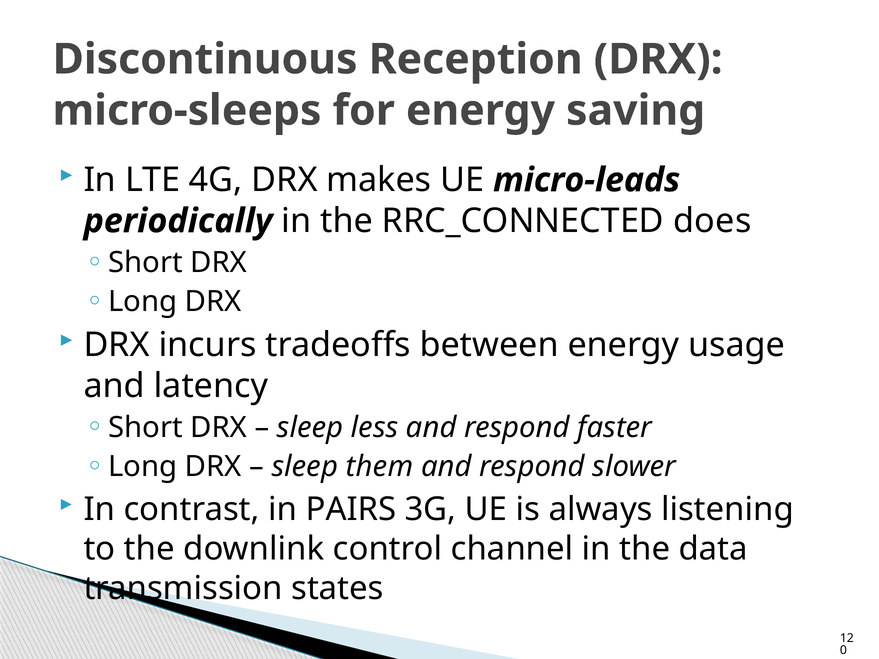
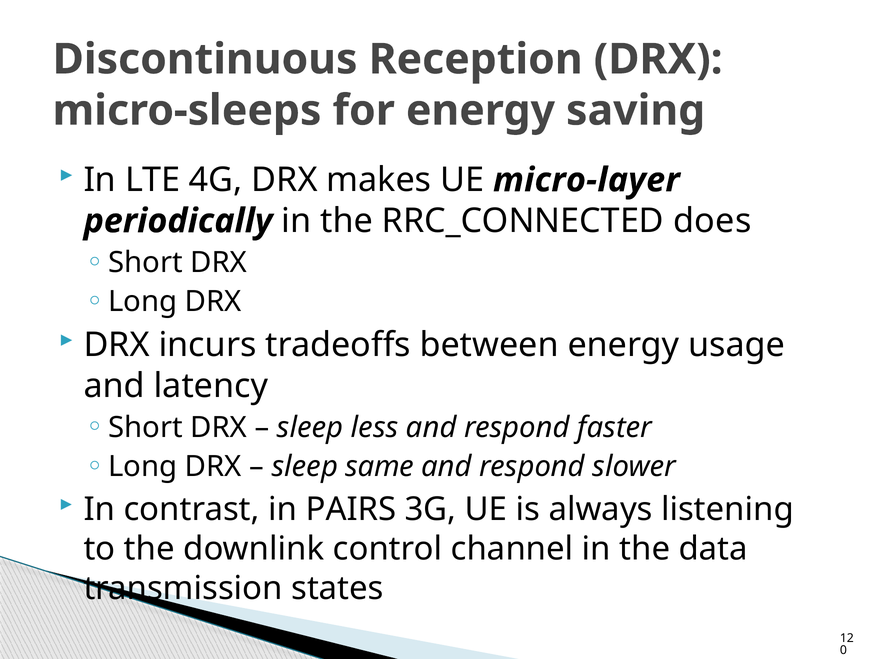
micro-leads: micro-leads -> micro-layer
them: them -> same
